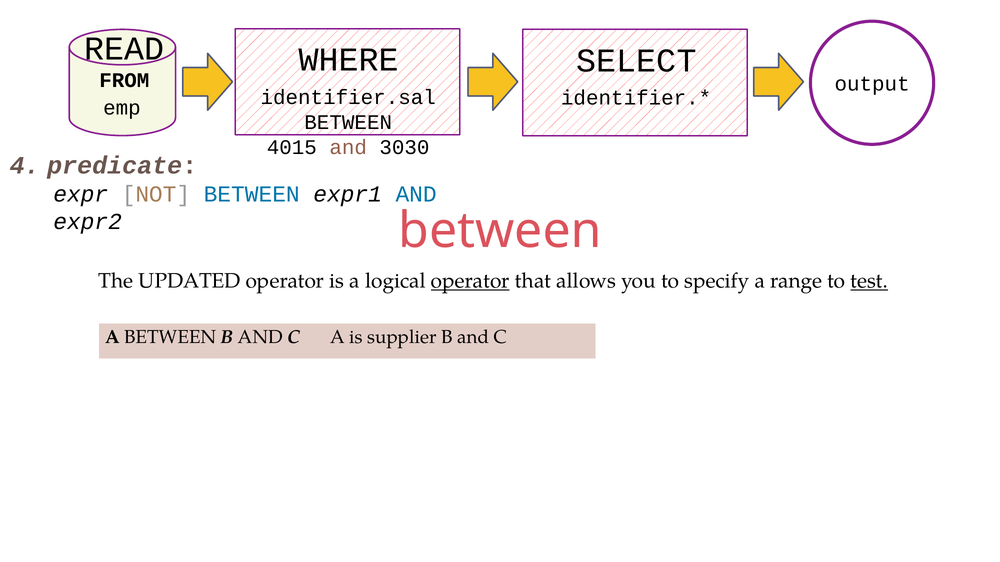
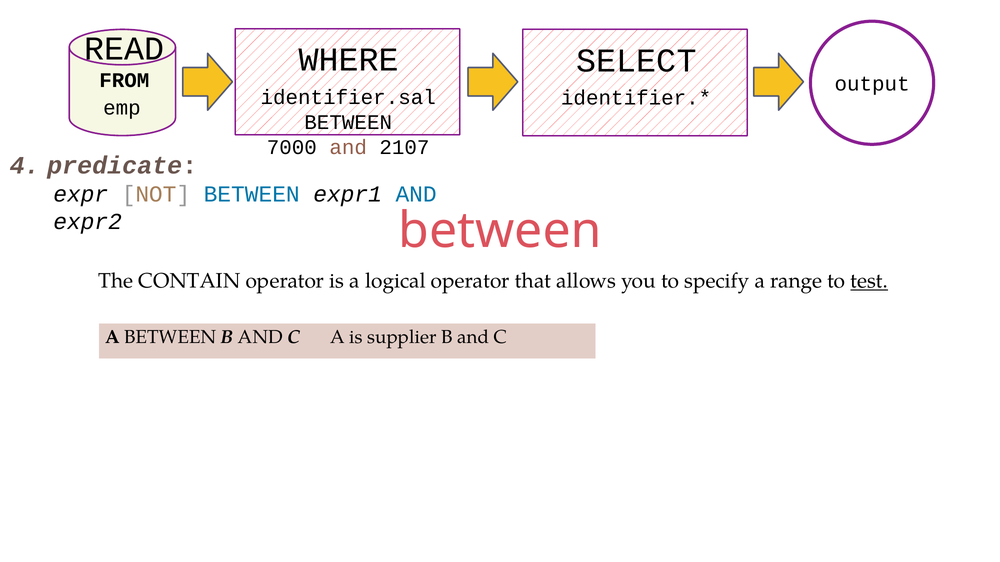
4015: 4015 -> 7000
3030: 3030 -> 2107
UPDATED: UPDATED -> CONTAIN
operator at (470, 281) underline: present -> none
